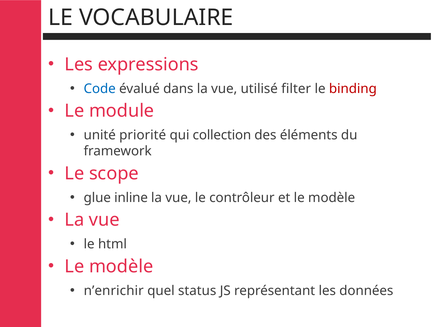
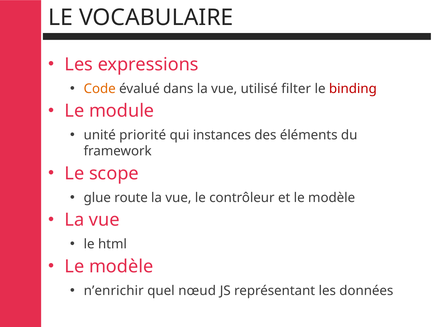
Code colour: blue -> orange
collection: collection -> instances
inline: inline -> route
status: status -> nœud
